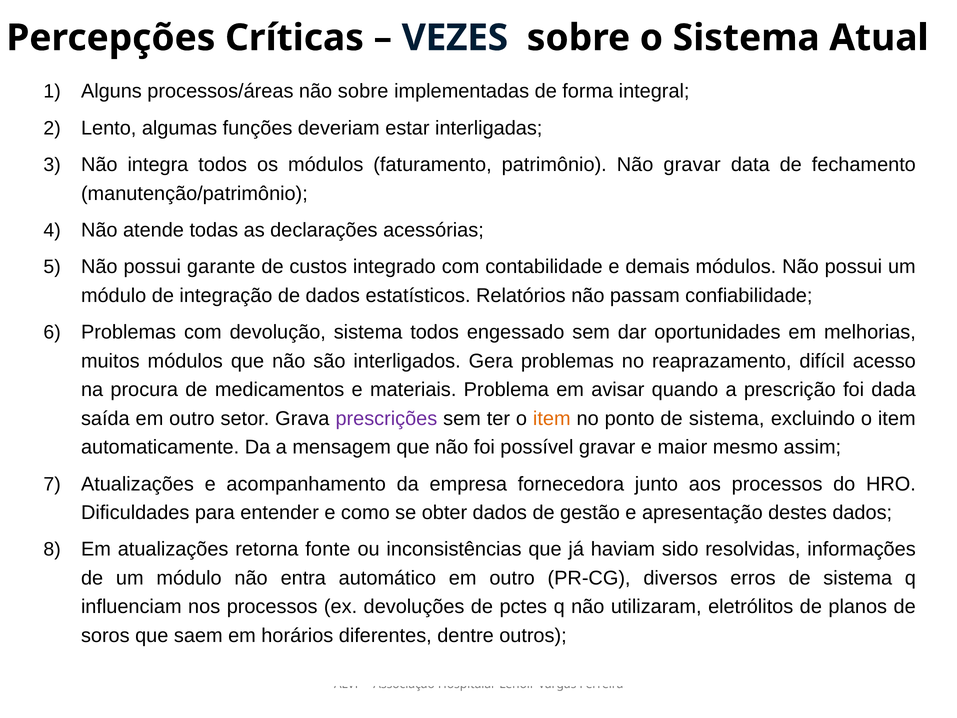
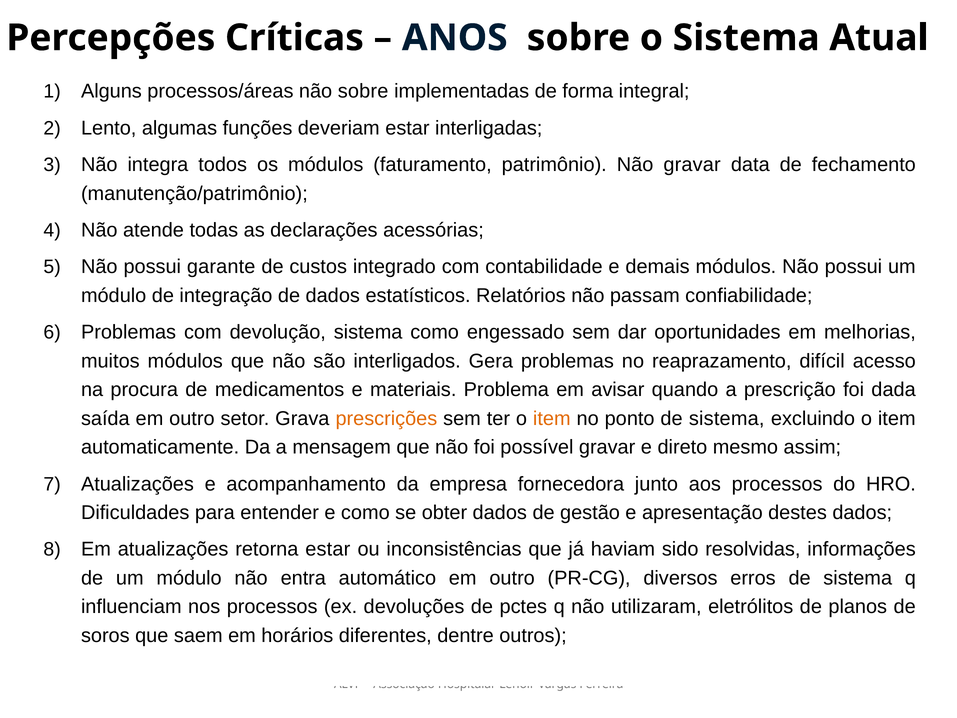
VEZES: VEZES -> ANOS
sistema todos: todos -> como
prescrições colour: purple -> orange
maior: maior -> direto
retorna fonte: fonte -> estar
